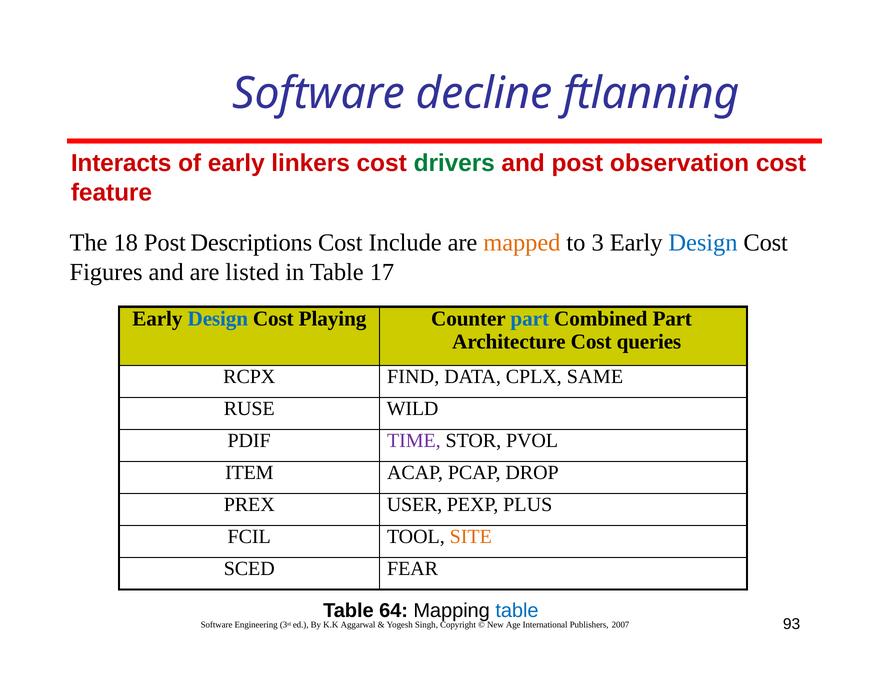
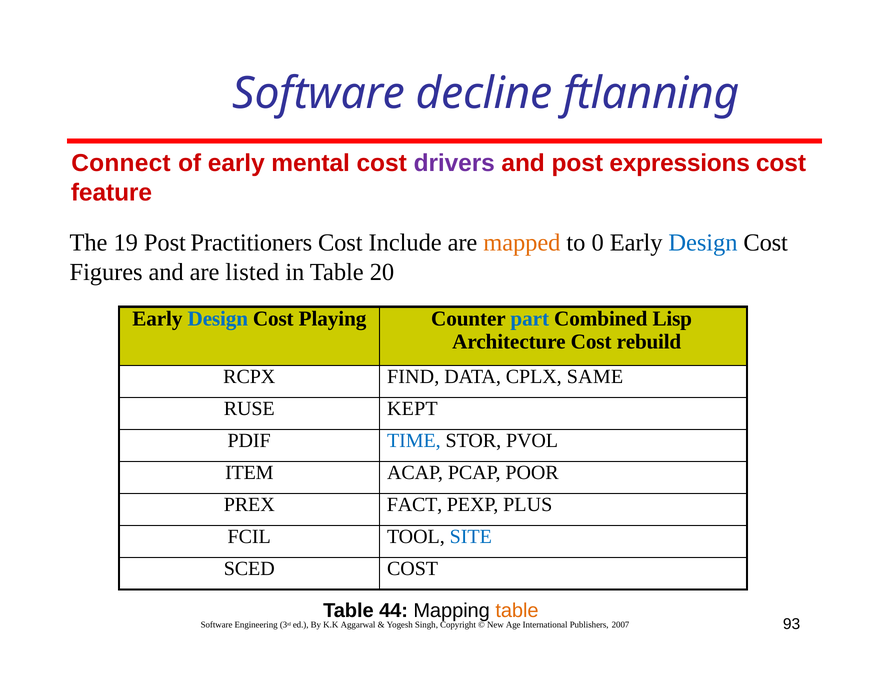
Interacts: Interacts -> Connect
linkers: linkers -> mental
drivers colour: green -> purple
observation: observation -> expressions
18: 18 -> 19
Descriptions: Descriptions -> Practitioners
3: 3 -> 0
17: 17 -> 20
Combined Part: Part -> Lisp
queries: queries -> rebuild
WILD: WILD -> KEPT
TIME colour: purple -> blue
DROP: DROP -> POOR
USER: USER -> FACT
SITE colour: orange -> blue
SCED FEAR: FEAR -> COST
64: 64 -> 44
table at (517, 610) colour: blue -> orange
